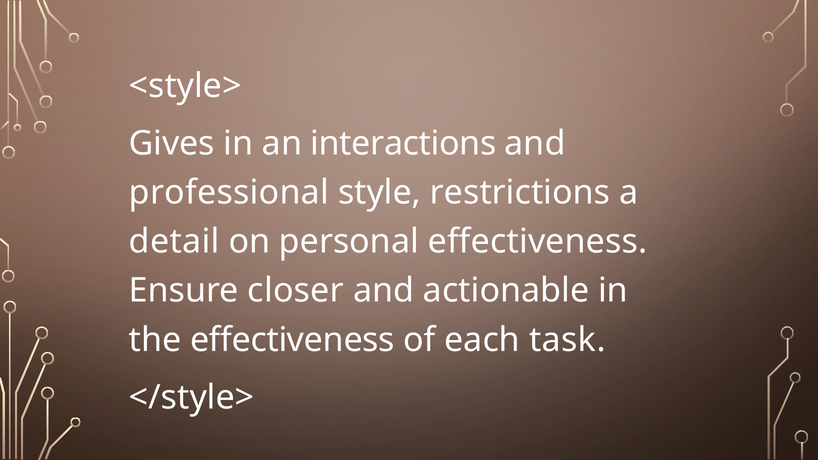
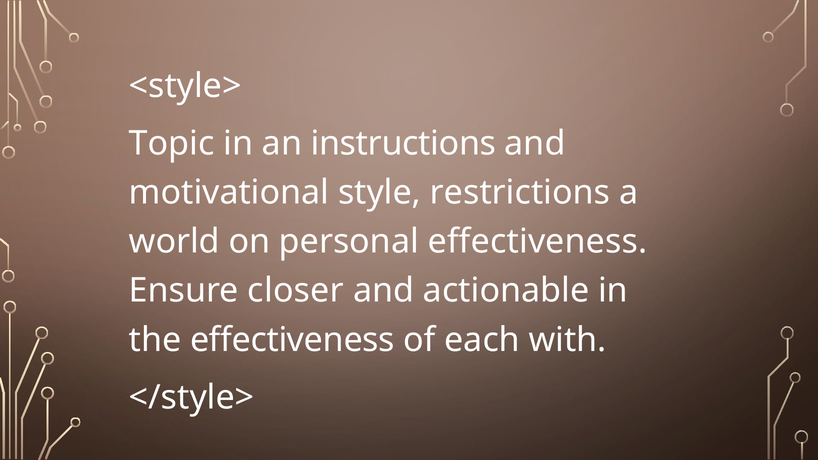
Gives: Gives -> Topic
interactions: interactions -> instructions
professional: professional -> motivational
detail: detail -> world
task: task -> with
